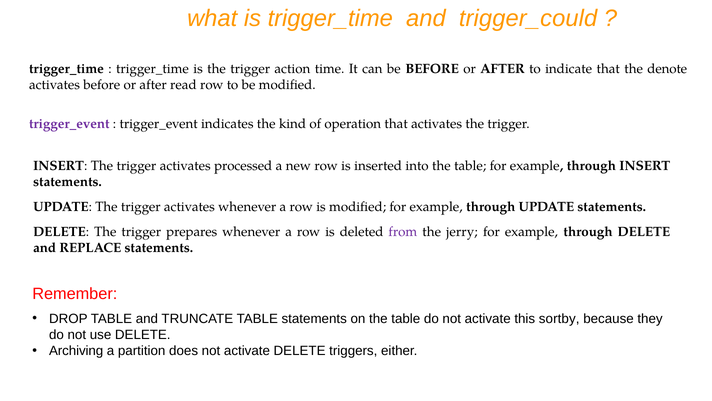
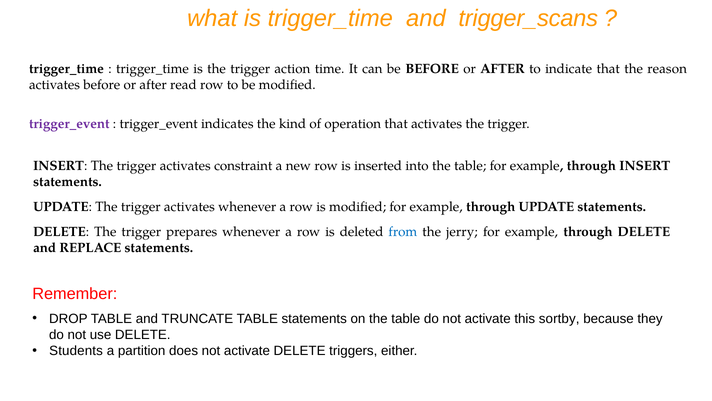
trigger_could: trigger_could -> trigger_scans
denote: denote -> reason
processed: processed -> constraint
from colour: purple -> blue
Archiving: Archiving -> Students
